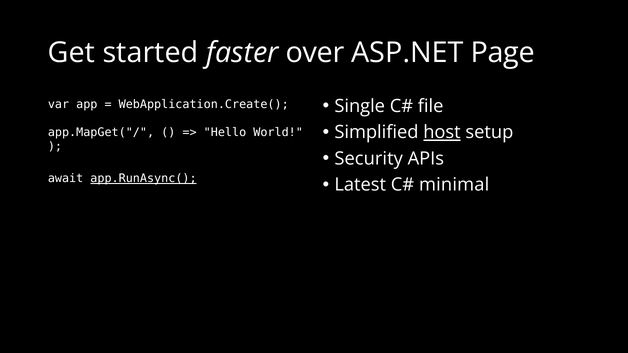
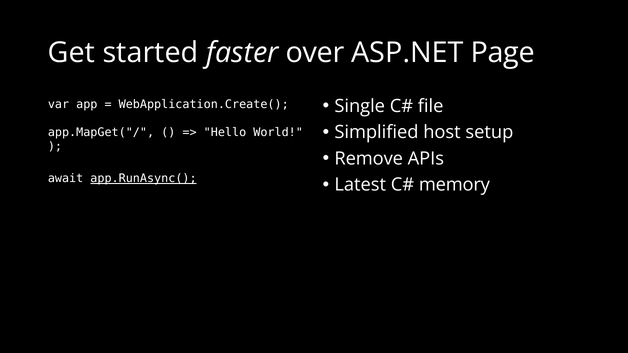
host underline: present -> none
Security: Security -> Remove
minimal: minimal -> memory
